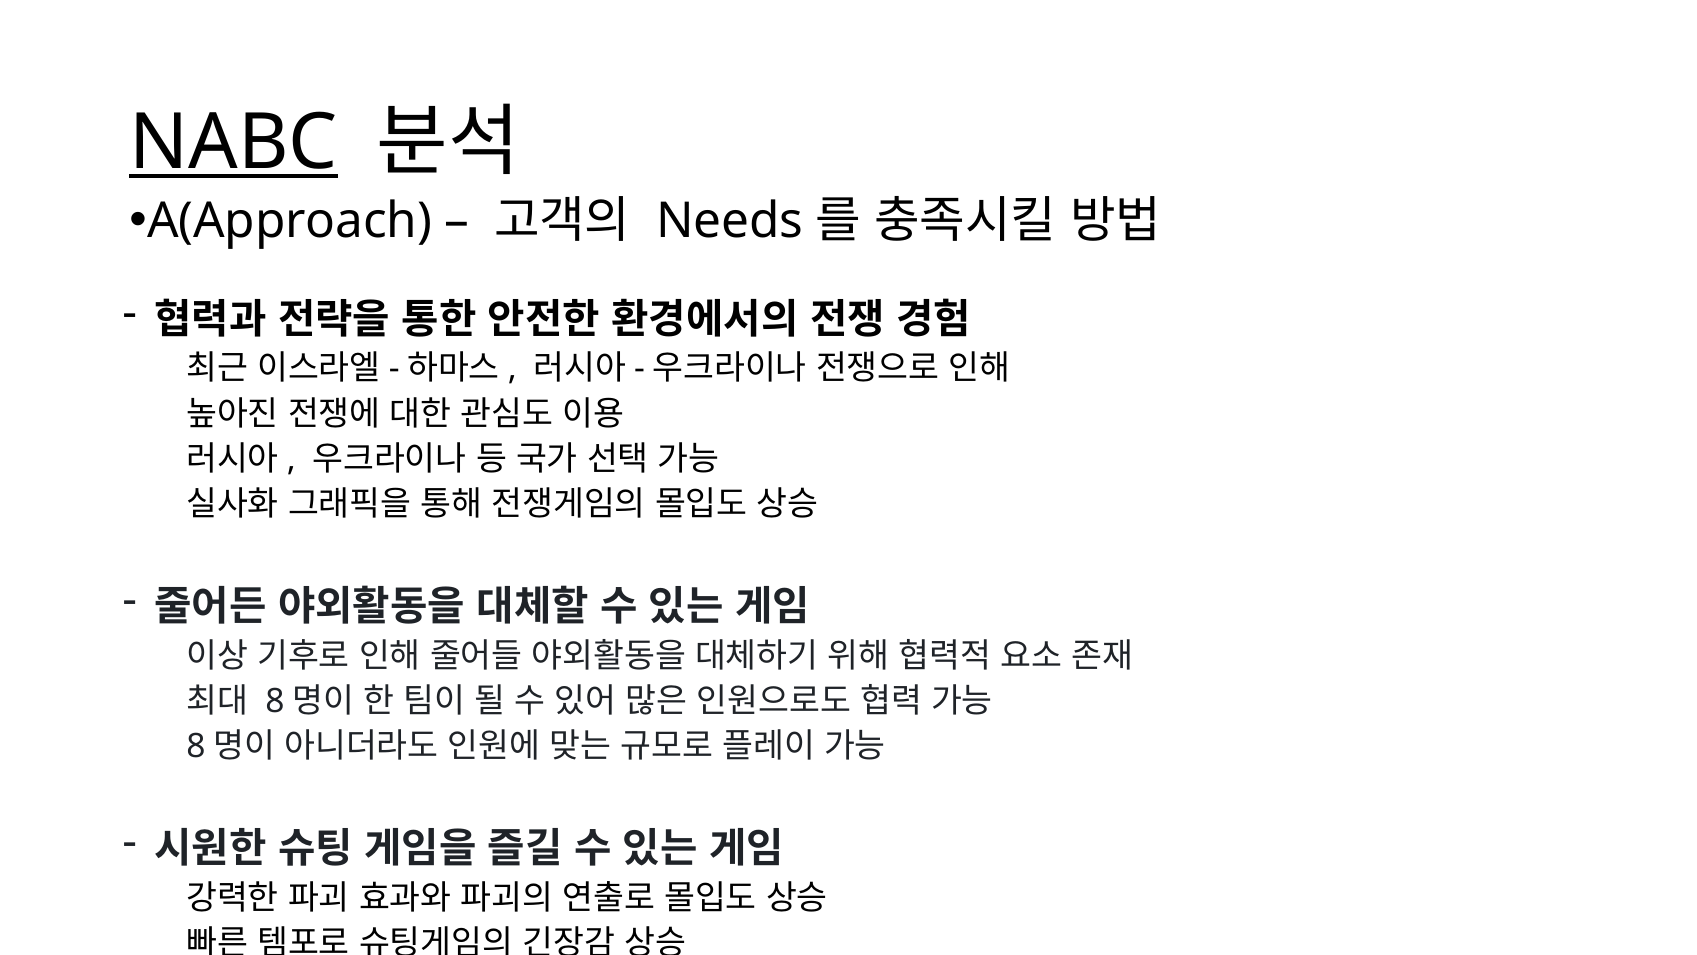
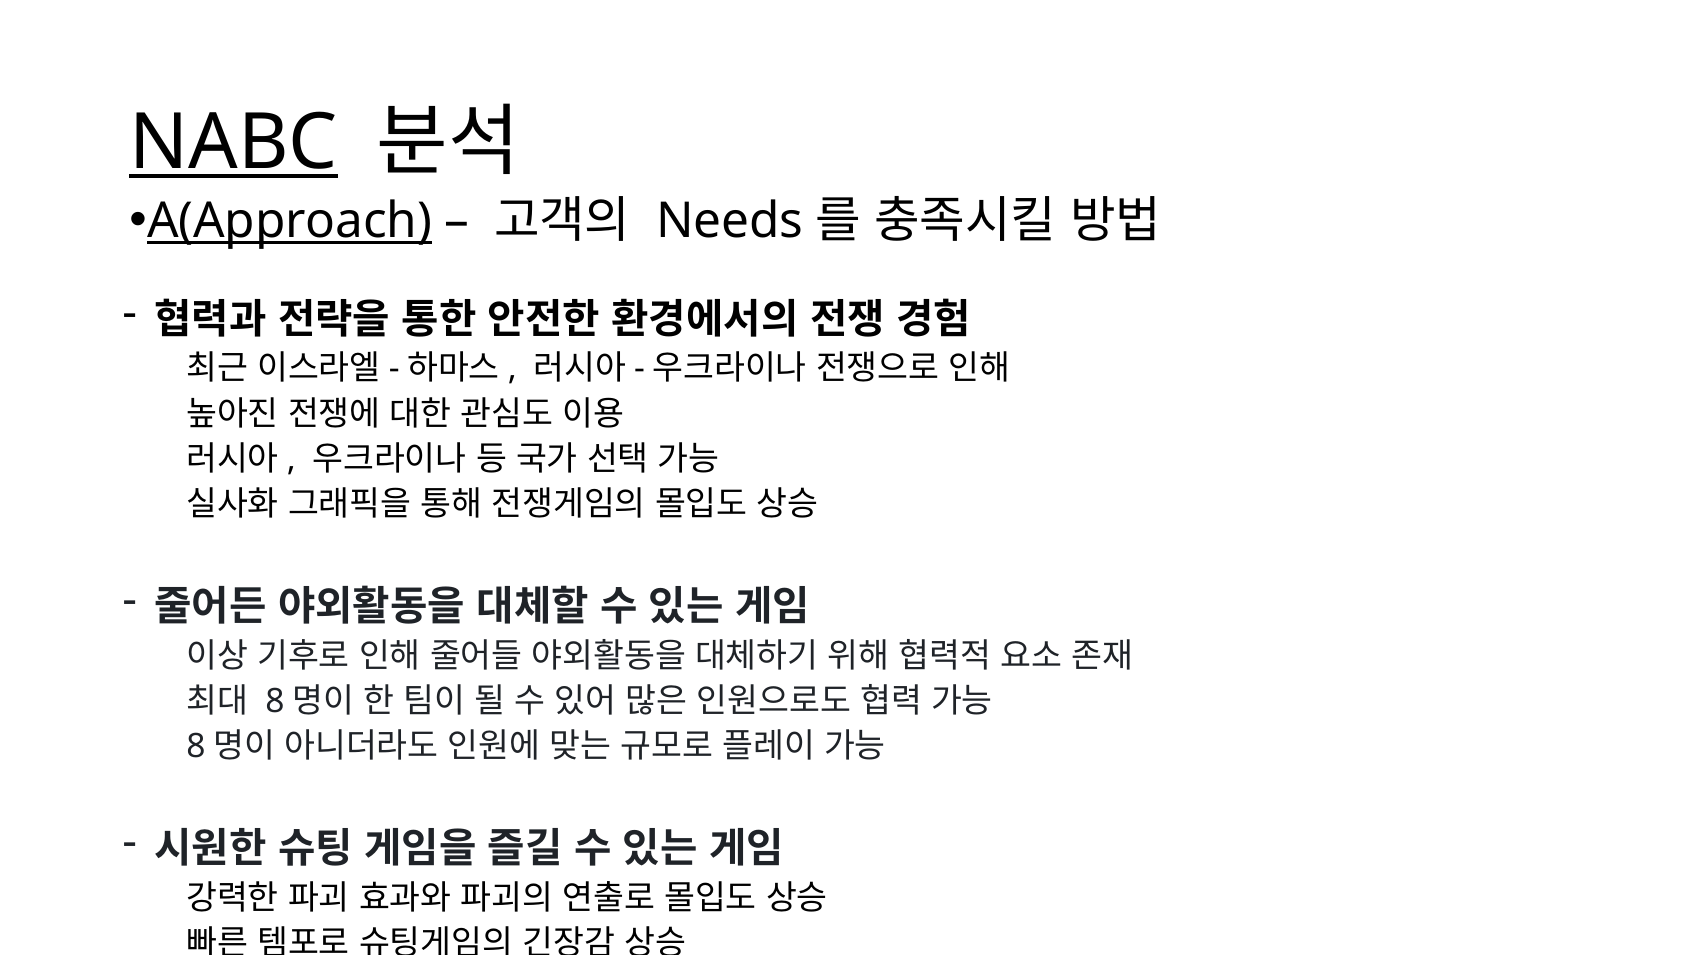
A(Approach underline: none -> present
